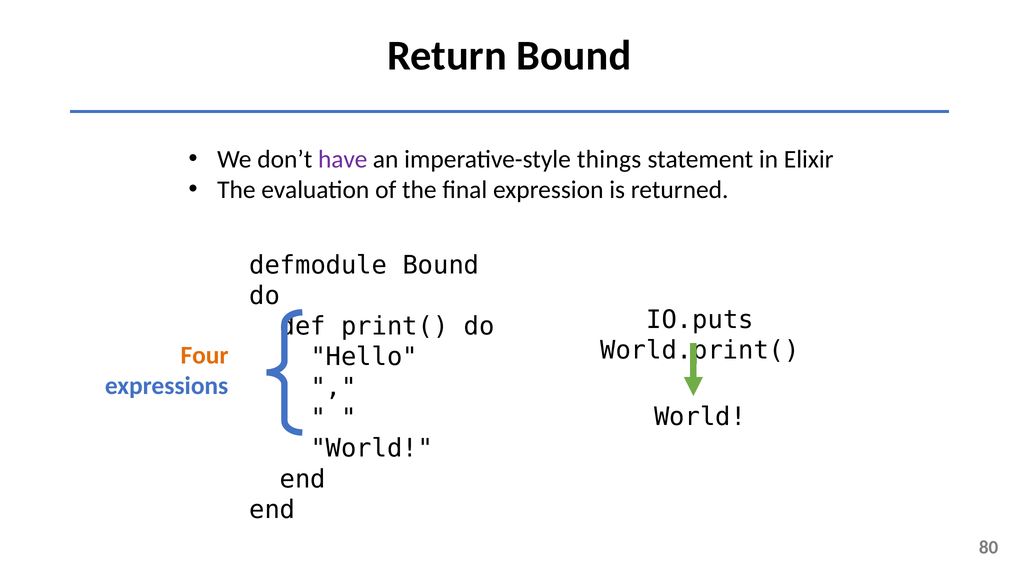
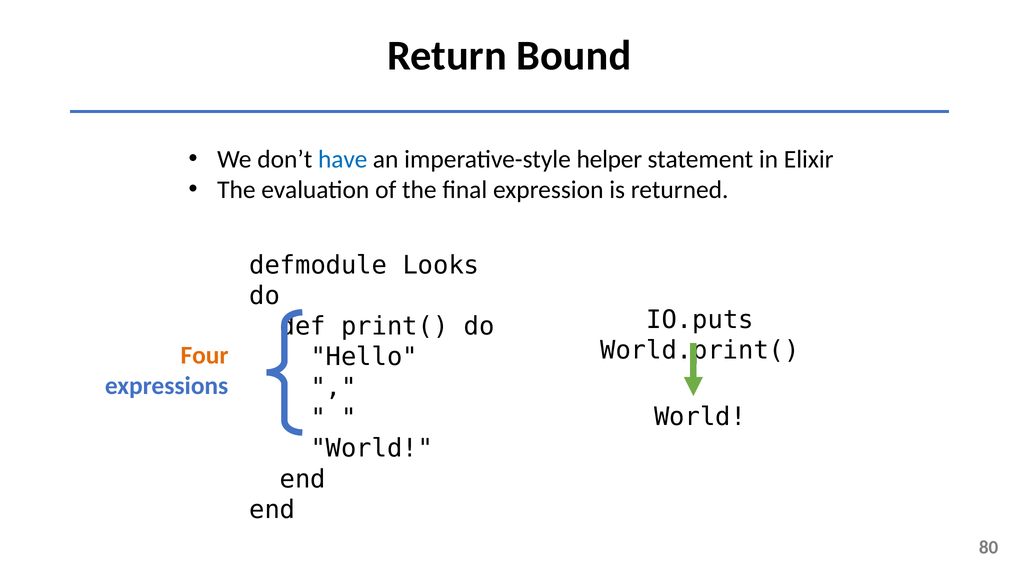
have colour: purple -> blue
things: things -> helper
defmodule Bound: Bound -> Looks
